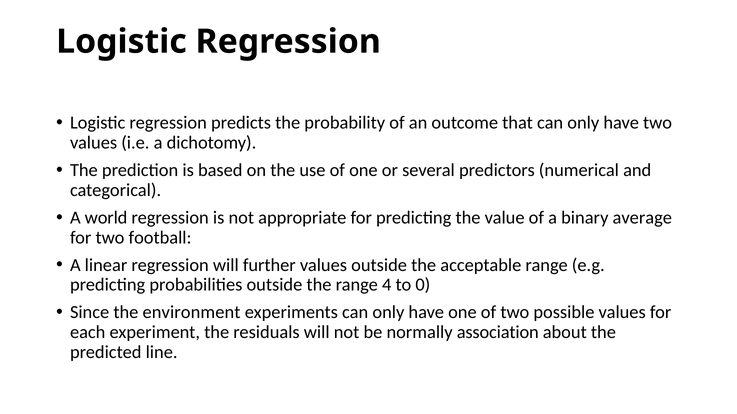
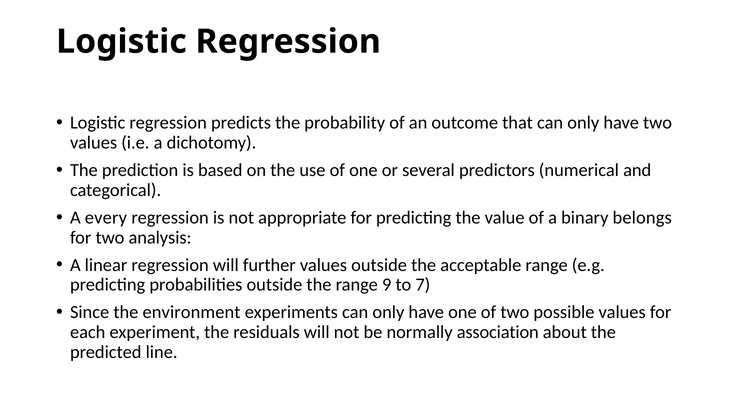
world: world -> every
average: average -> belongs
football: football -> analysis
4: 4 -> 9
0: 0 -> 7
